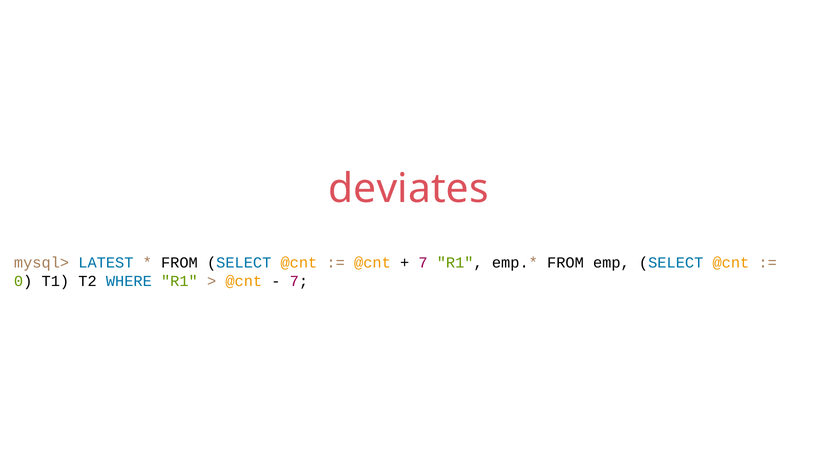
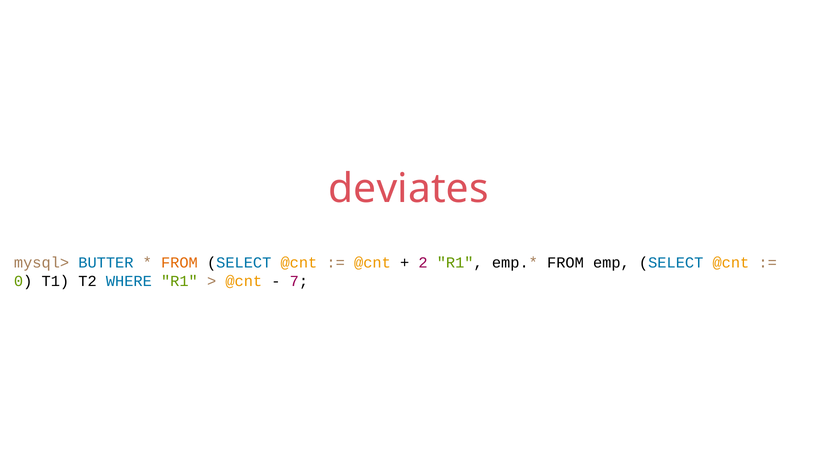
LATEST: LATEST -> BUTTER
FROM at (179, 262) colour: black -> orange
7 at (423, 262): 7 -> 2
